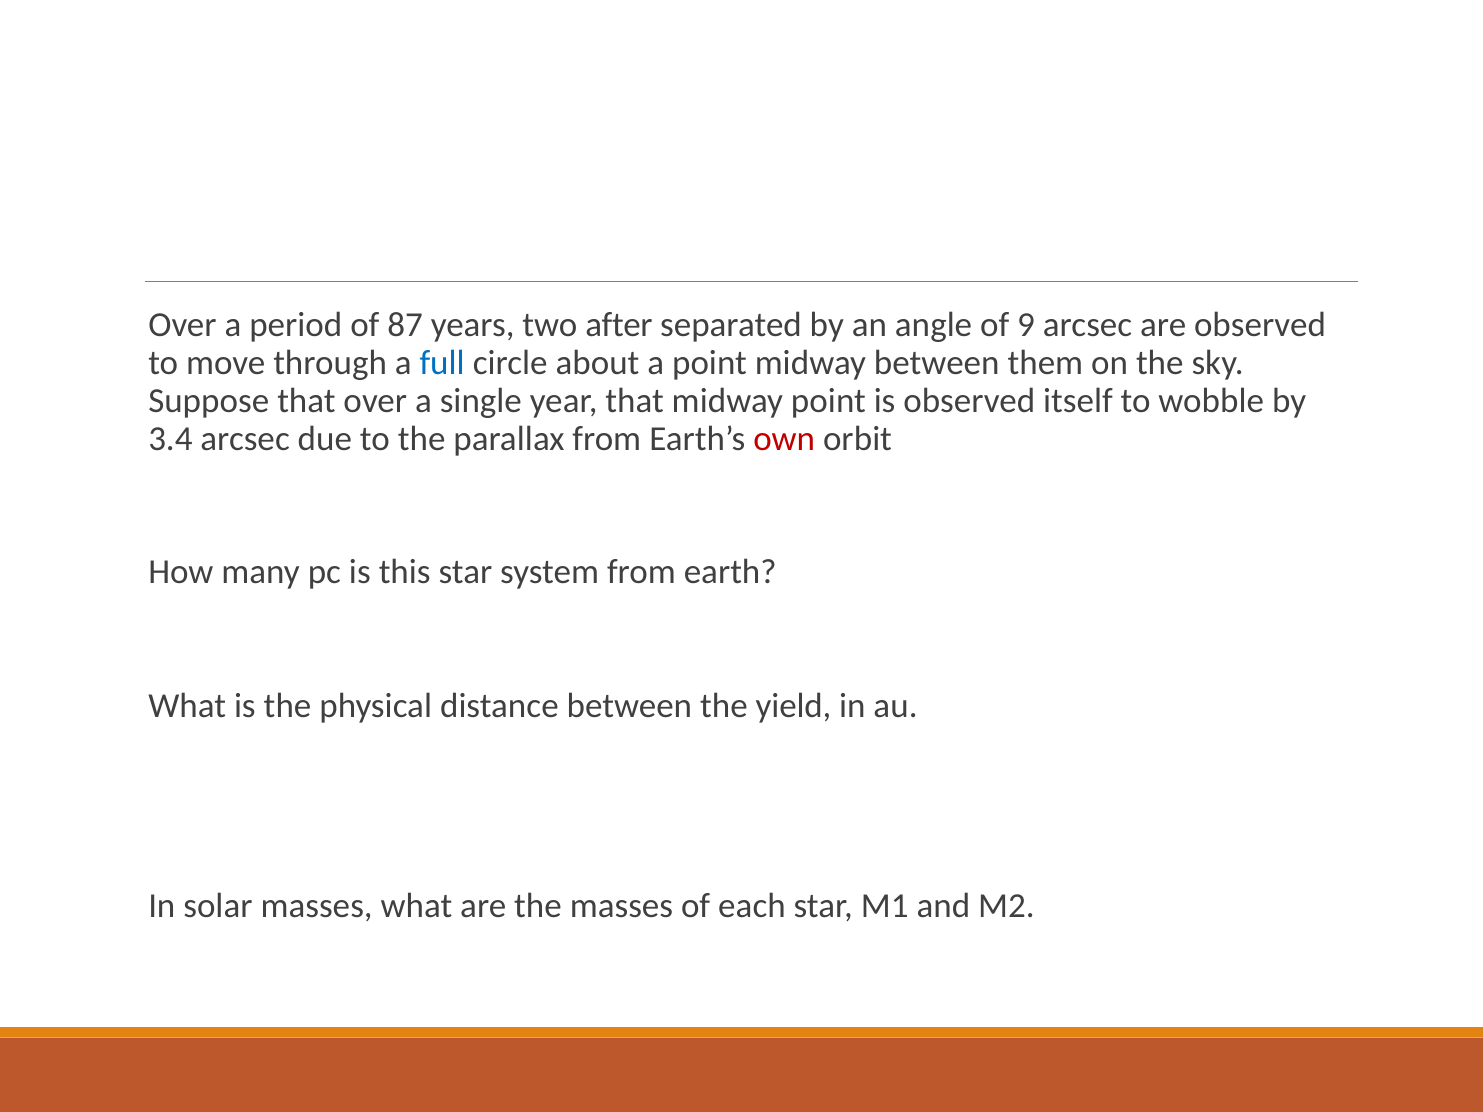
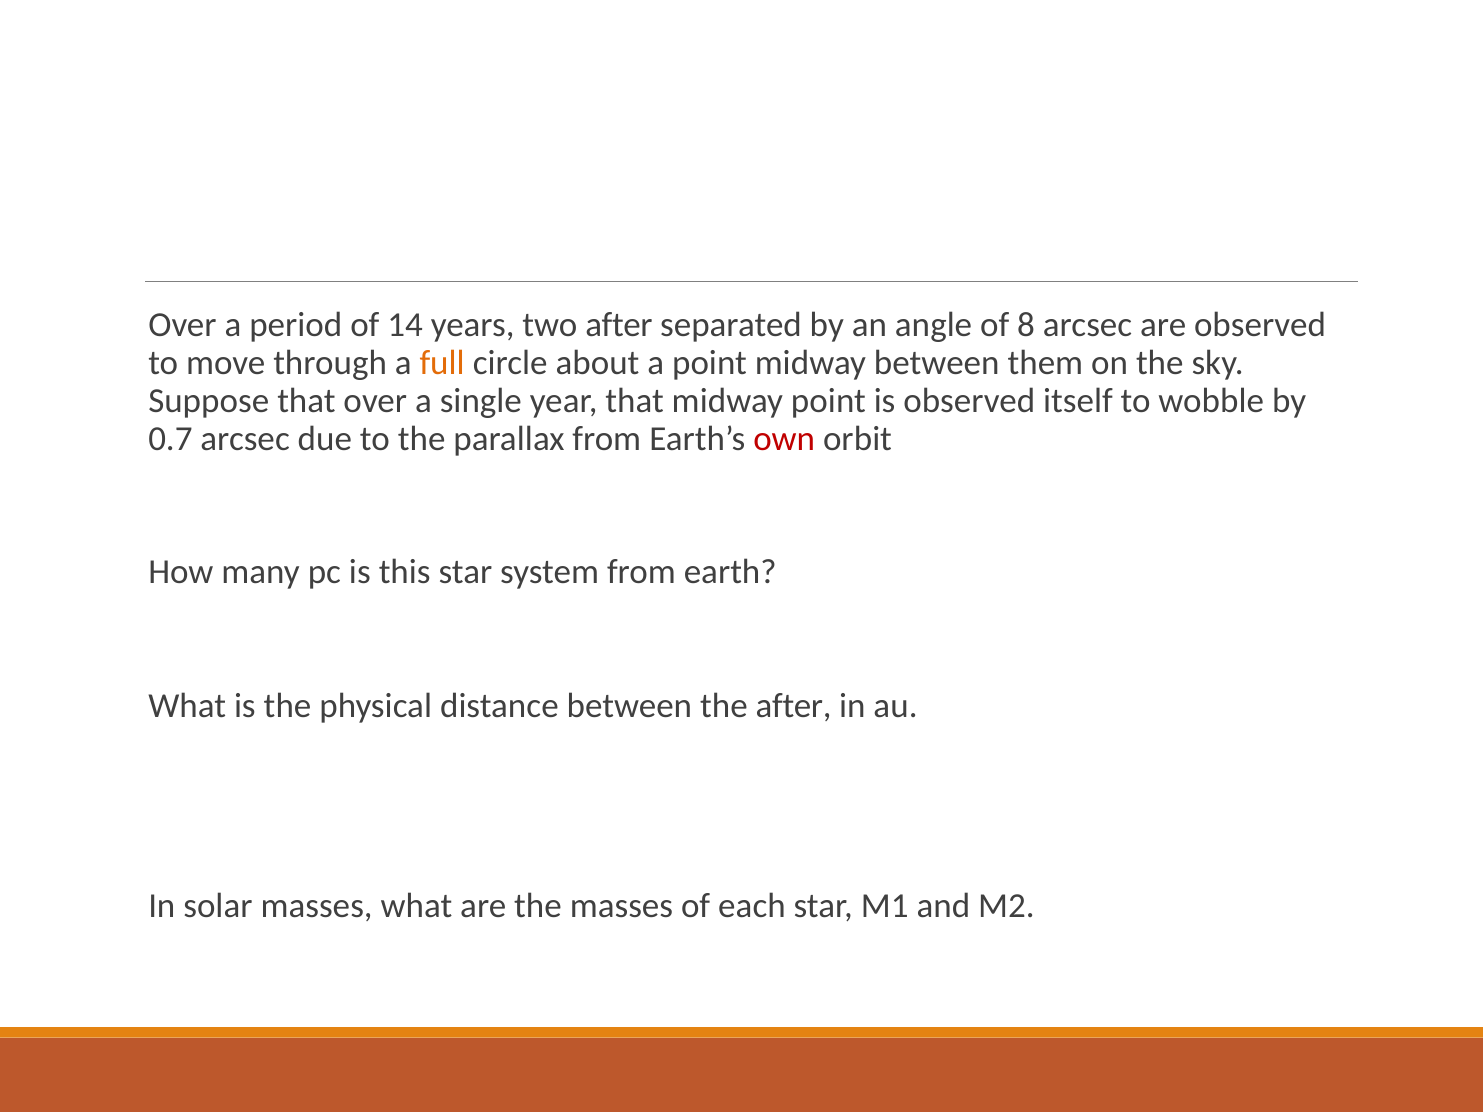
87: 87 -> 14
9: 9 -> 8
full colour: blue -> orange
3.4: 3.4 -> 0.7
the yield: yield -> after
